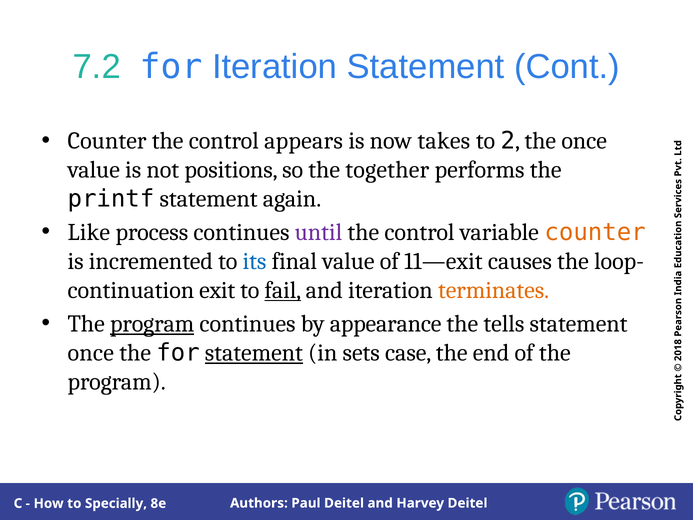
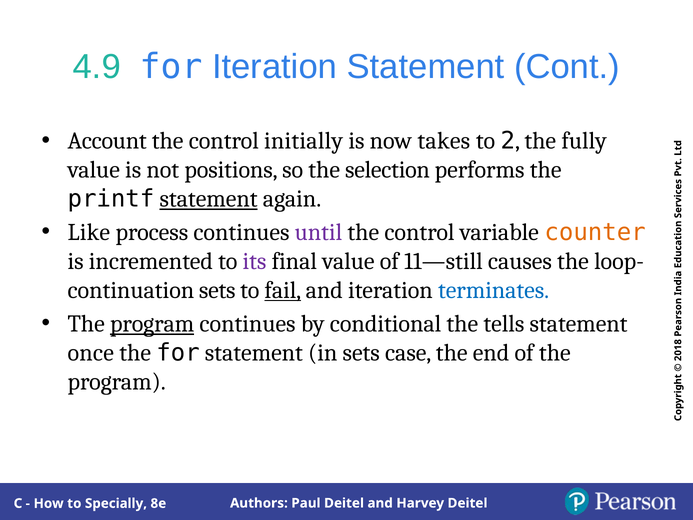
7.2: 7.2 -> 4.9
Counter at (107, 141): Counter -> Account
appears: appears -> initially
the once: once -> fully
together: together -> selection
statement at (209, 199) underline: none -> present
its colour: blue -> purple
11—exit: 11—exit -> 11—still
exit at (217, 290): exit -> sets
terminates colour: orange -> blue
appearance: appearance -> conditional
statement at (254, 353) underline: present -> none
